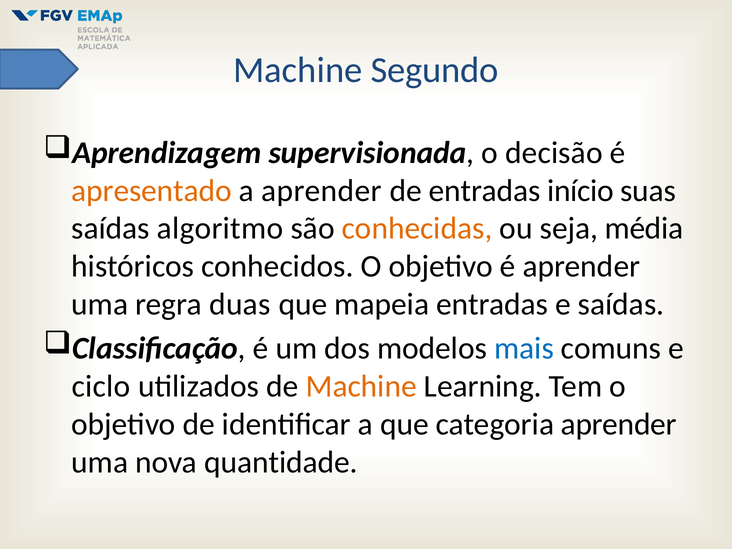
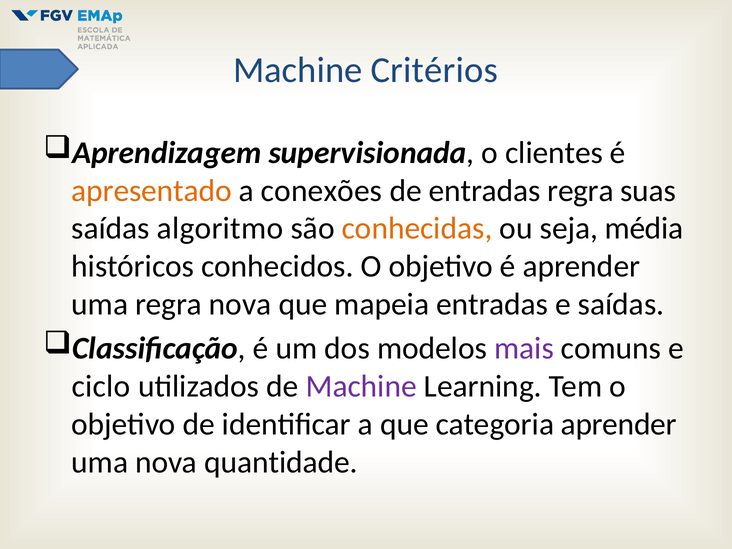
Segundo: Segundo -> Critérios
decisão: decisão -> clientes
a aprender: aprender -> conexões
entradas início: início -> regra
regra duas: duas -> nova
mais colour: blue -> purple
Machine at (361, 386) colour: orange -> purple
